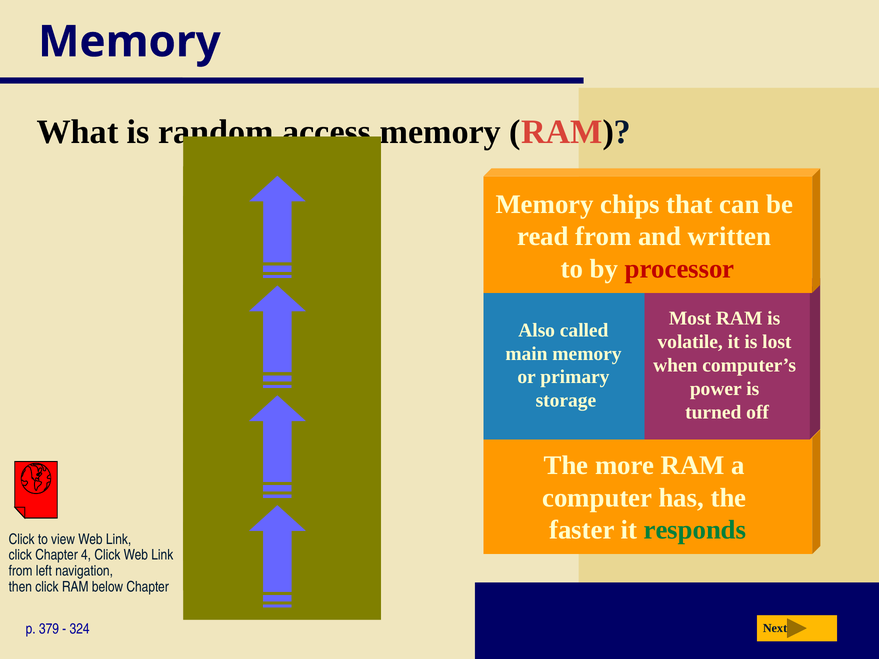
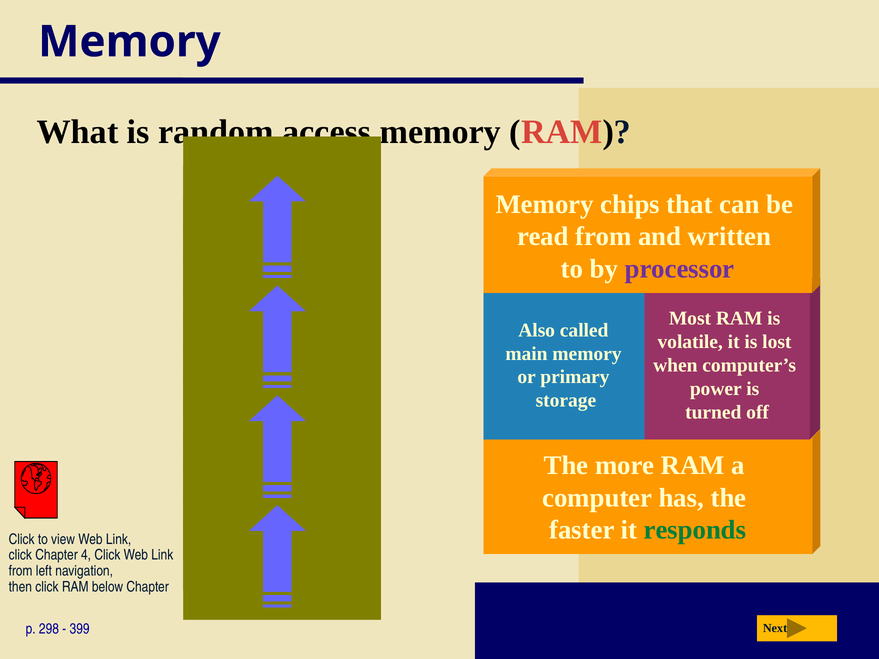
processor colour: red -> purple
379: 379 -> 298
324: 324 -> 399
